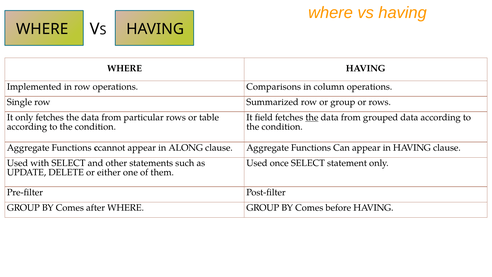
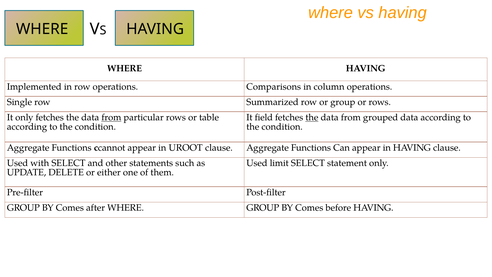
from at (111, 117) underline: none -> present
ALONG: ALONG -> UROOT
once: once -> limit
